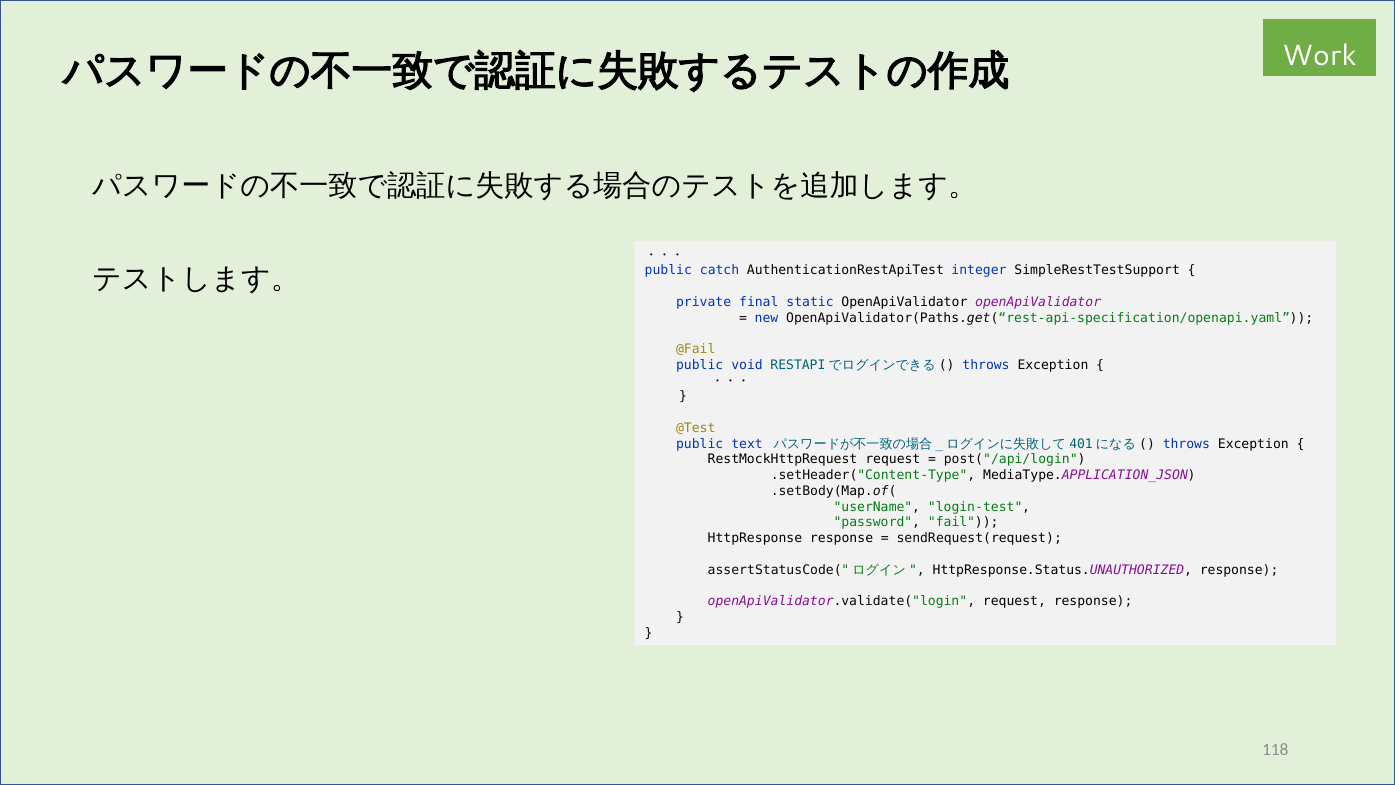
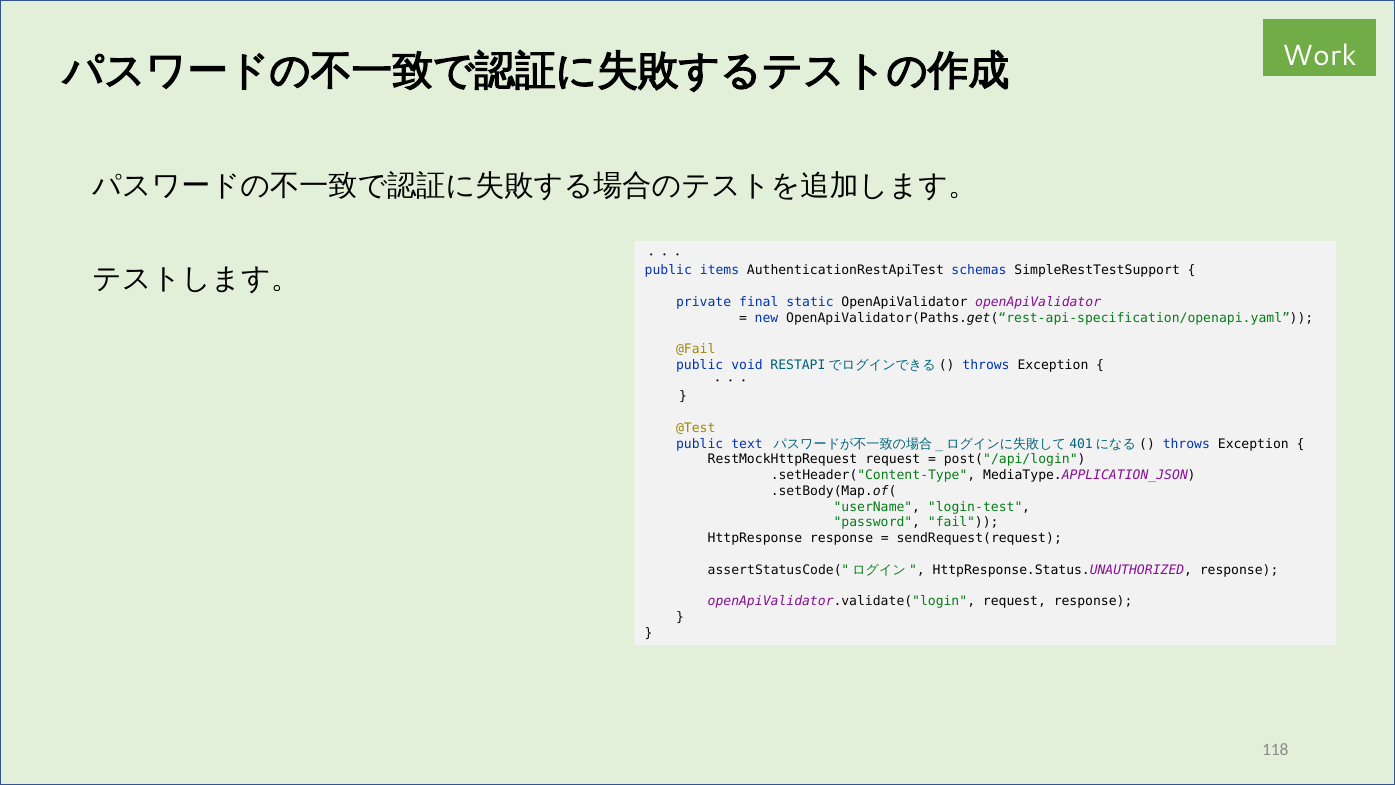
catch: catch -> items
integer: integer -> schemas
